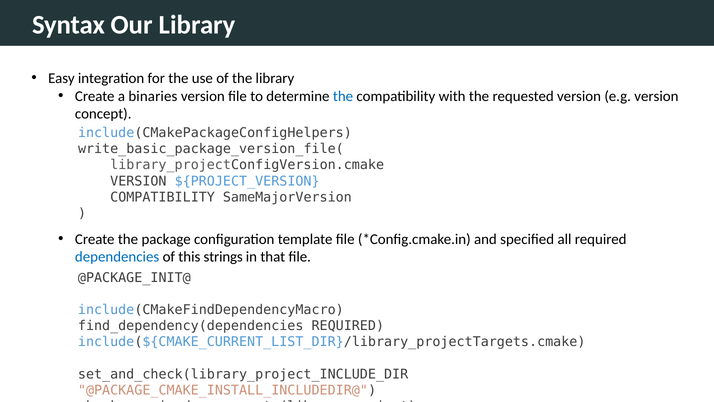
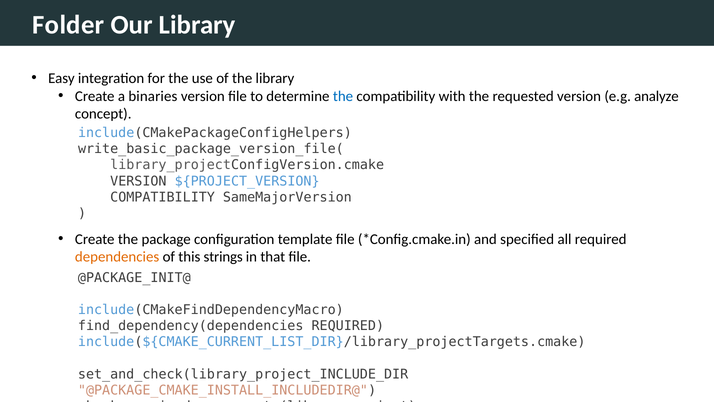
Syntax: Syntax -> Folder
e.g version: version -> analyze
dependencies colour: blue -> orange
